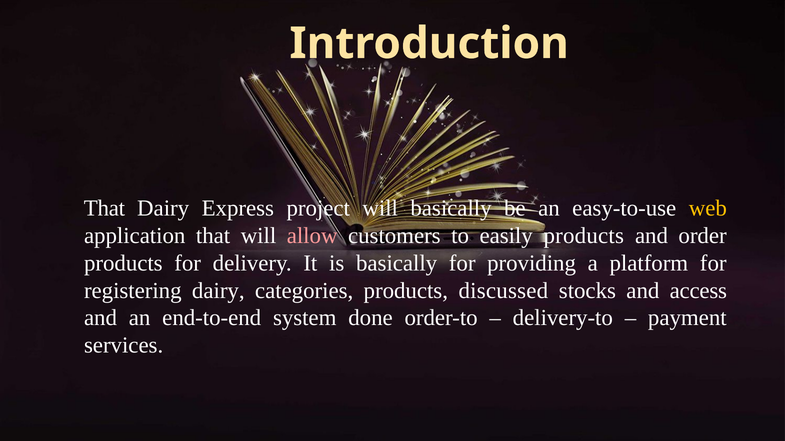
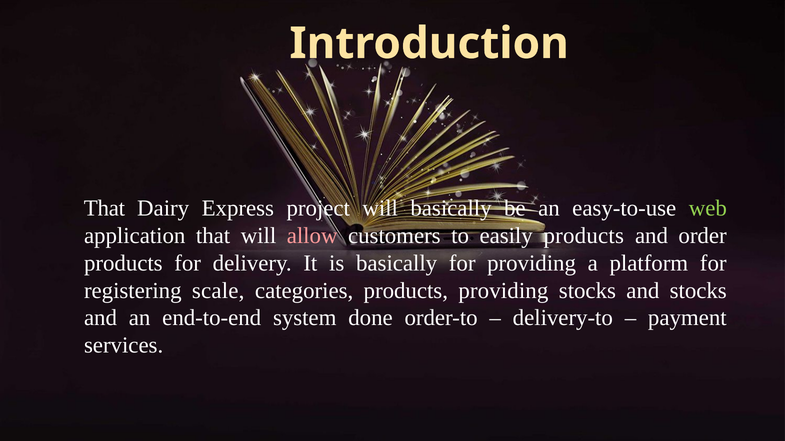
web colour: yellow -> light green
registering dairy: dairy -> scale
products discussed: discussed -> providing
and access: access -> stocks
